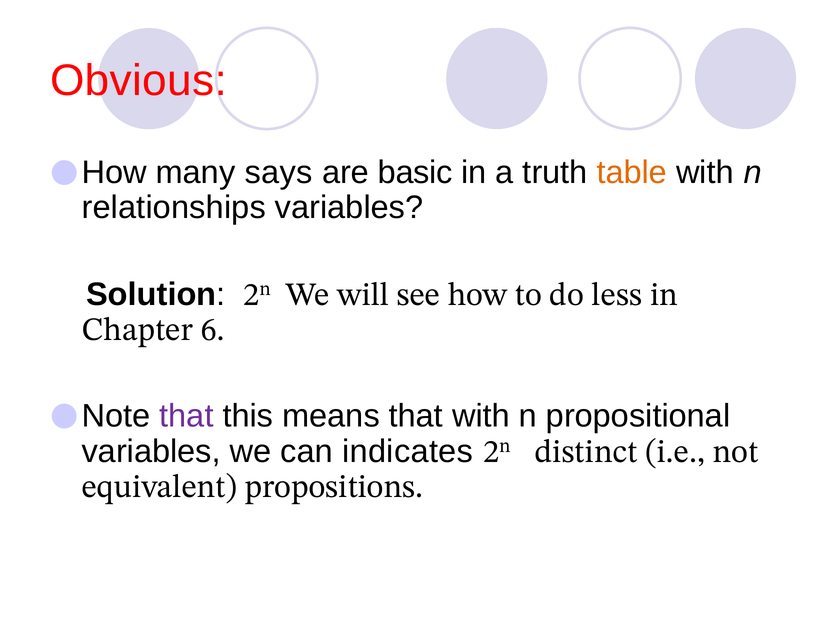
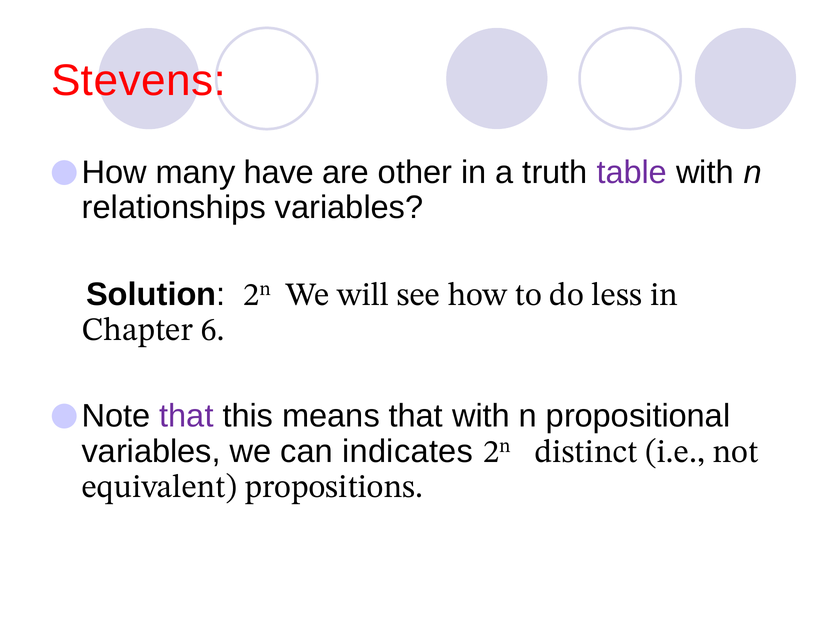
Obvious: Obvious -> Stevens
says: says -> have
basic: basic -> other
table colour: orange -> purple
